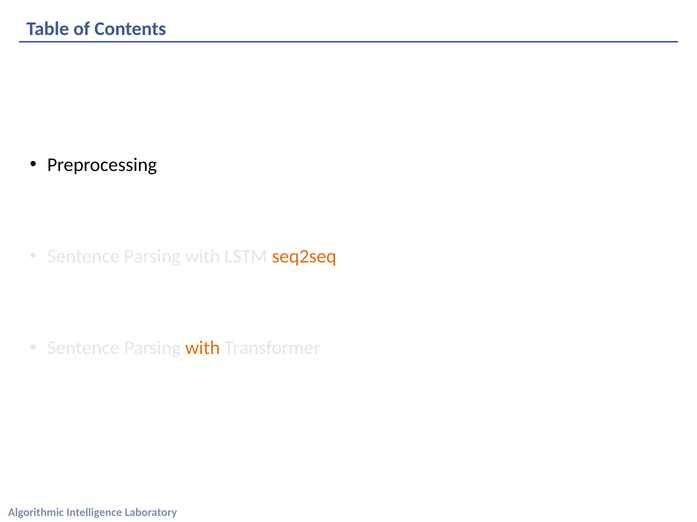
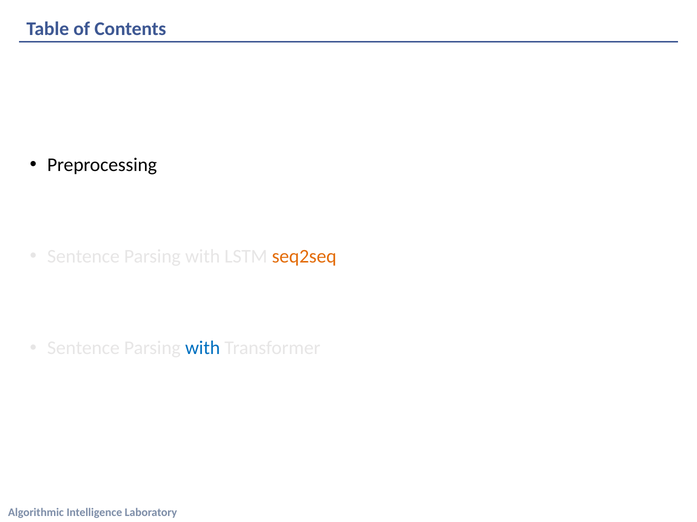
with at (203, 349) colour: orange -> blue
